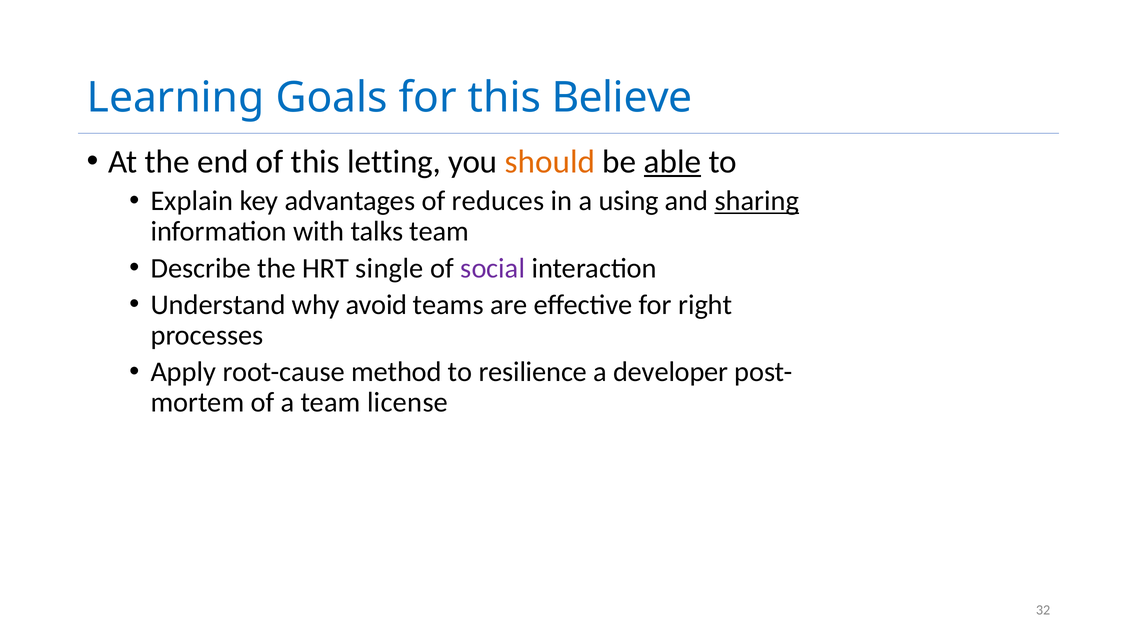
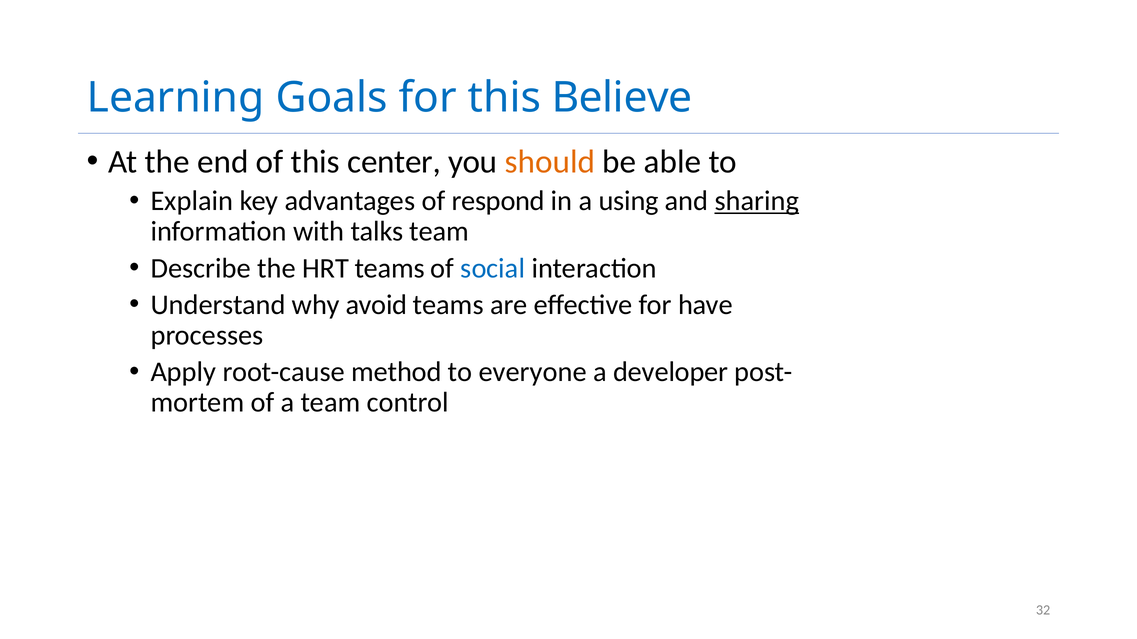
letting: letting -> center
able underline: present -> none
reduces: reduces -> respond
HRT single: single -> teams
social colour: purple -> blue
right: right -> have
resilience: resilience -> everyone
license: license -> control
